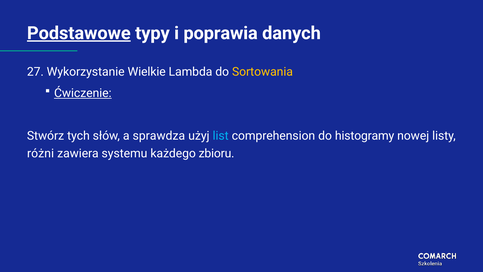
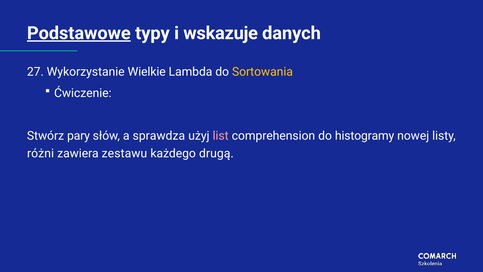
poprawia: poprawia -> wskazuje
Ćwiczenie underline: present -> none
tych: tych -> pary
list colour: light blue -> pink
systemu: systemu -> zestawu
zbioru: zbioru -> drugą
